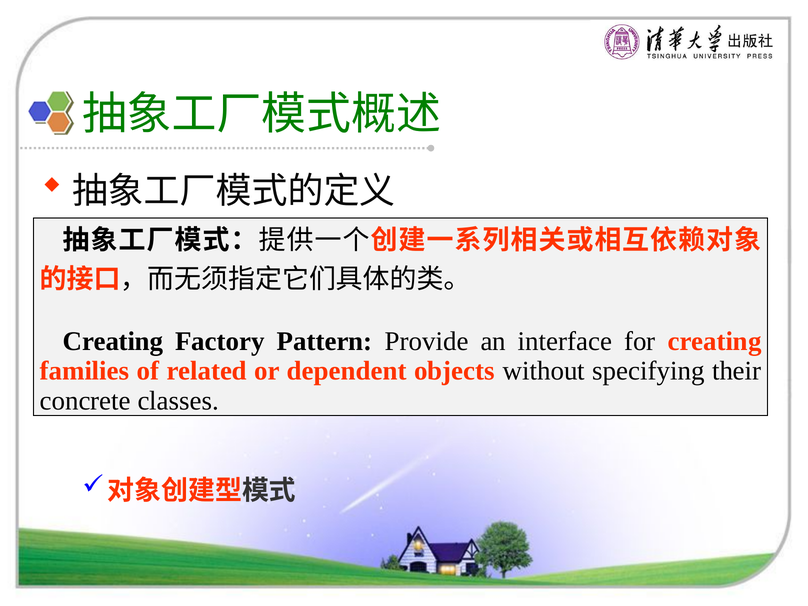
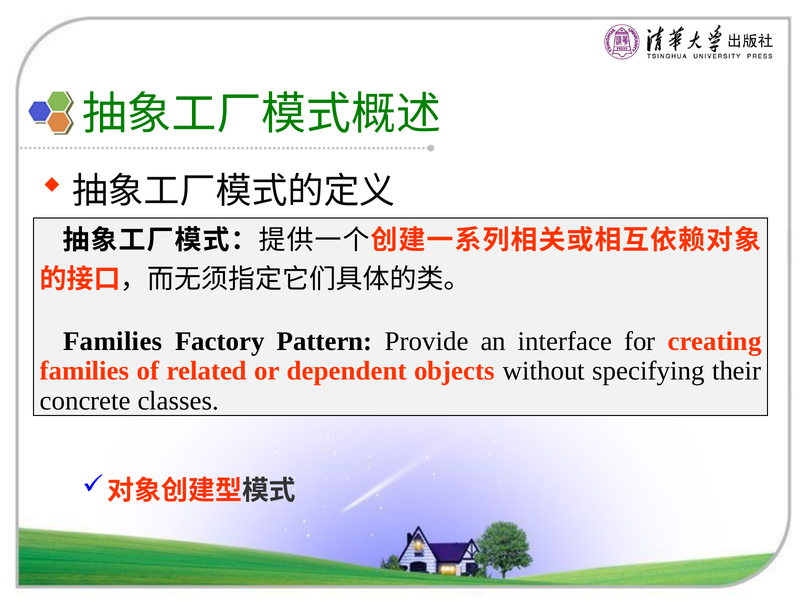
Creating at (113, 341): Creating -> Families
